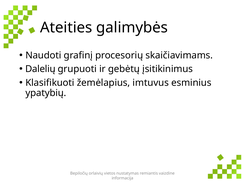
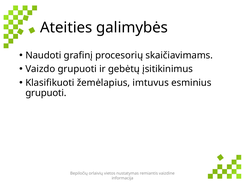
Dalelių: Dalelių -> Vaizdo
ypatybių at (46, 93): ypatybių -> grupuoti
